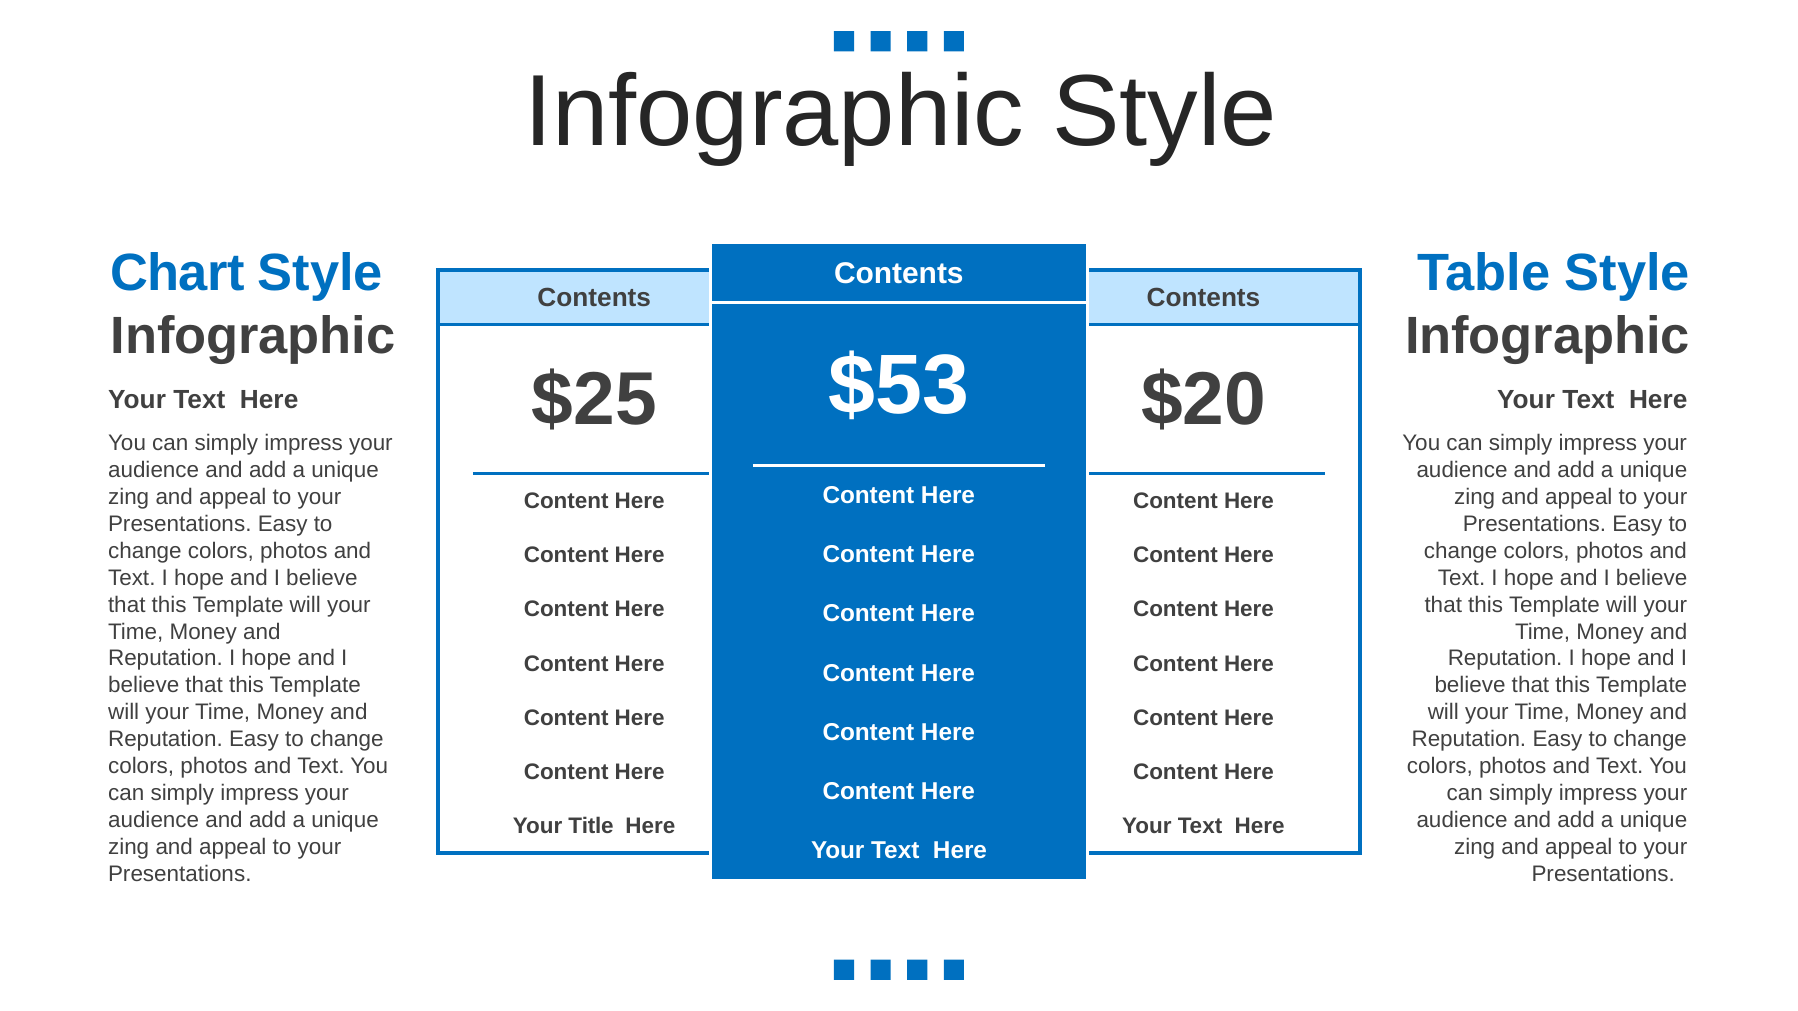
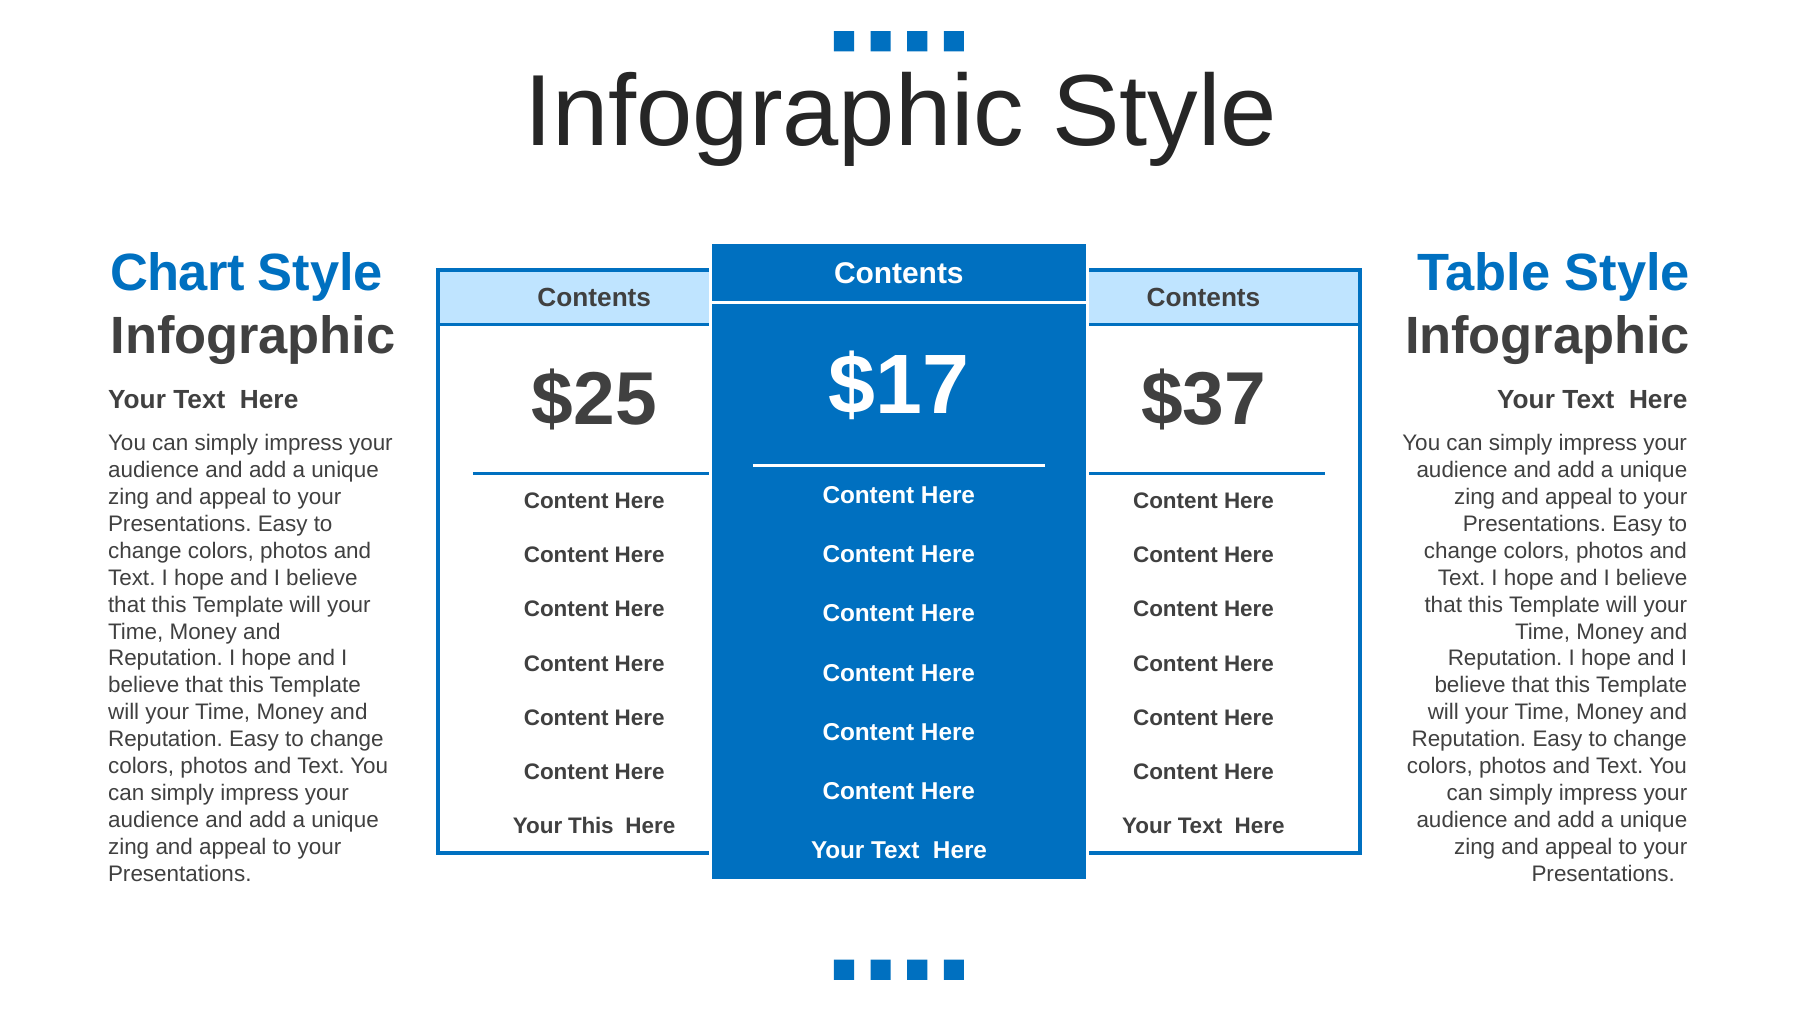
$53: $53 -> $17
$20: $20 -> $37
Your Title: Title -> This
